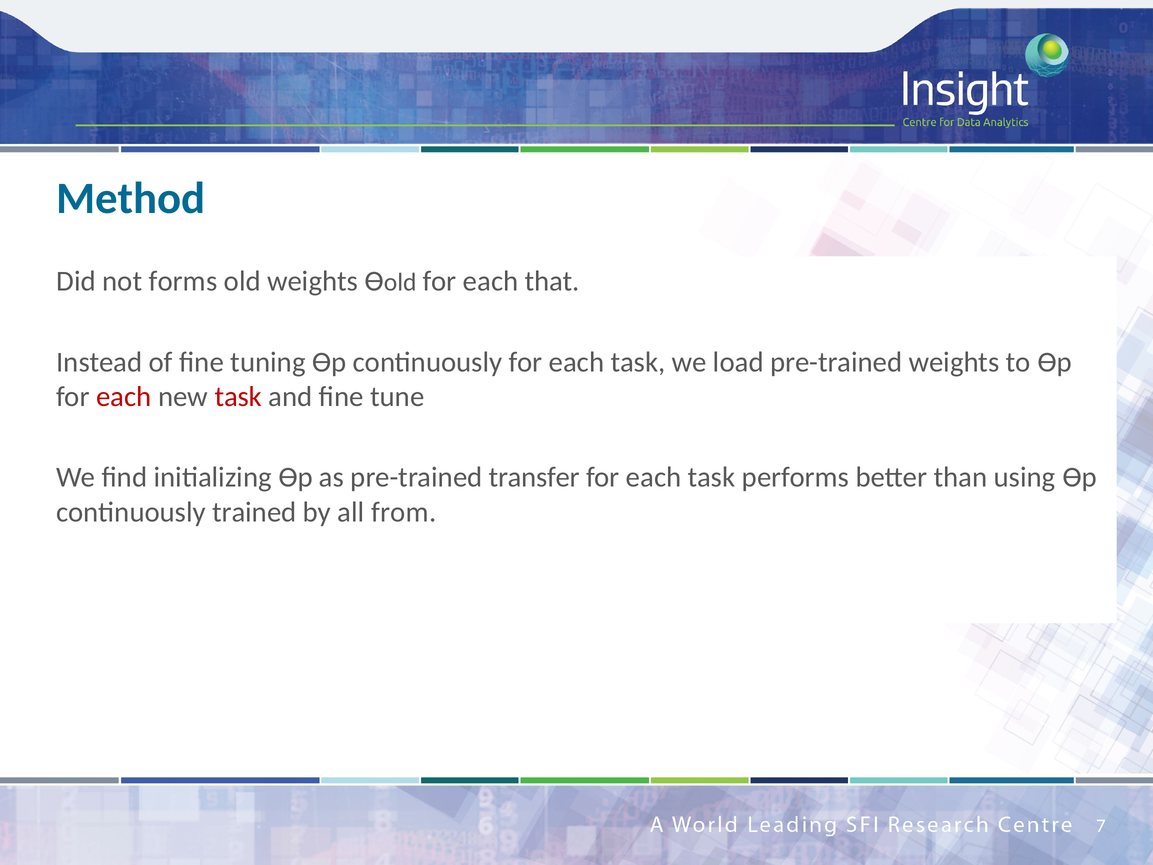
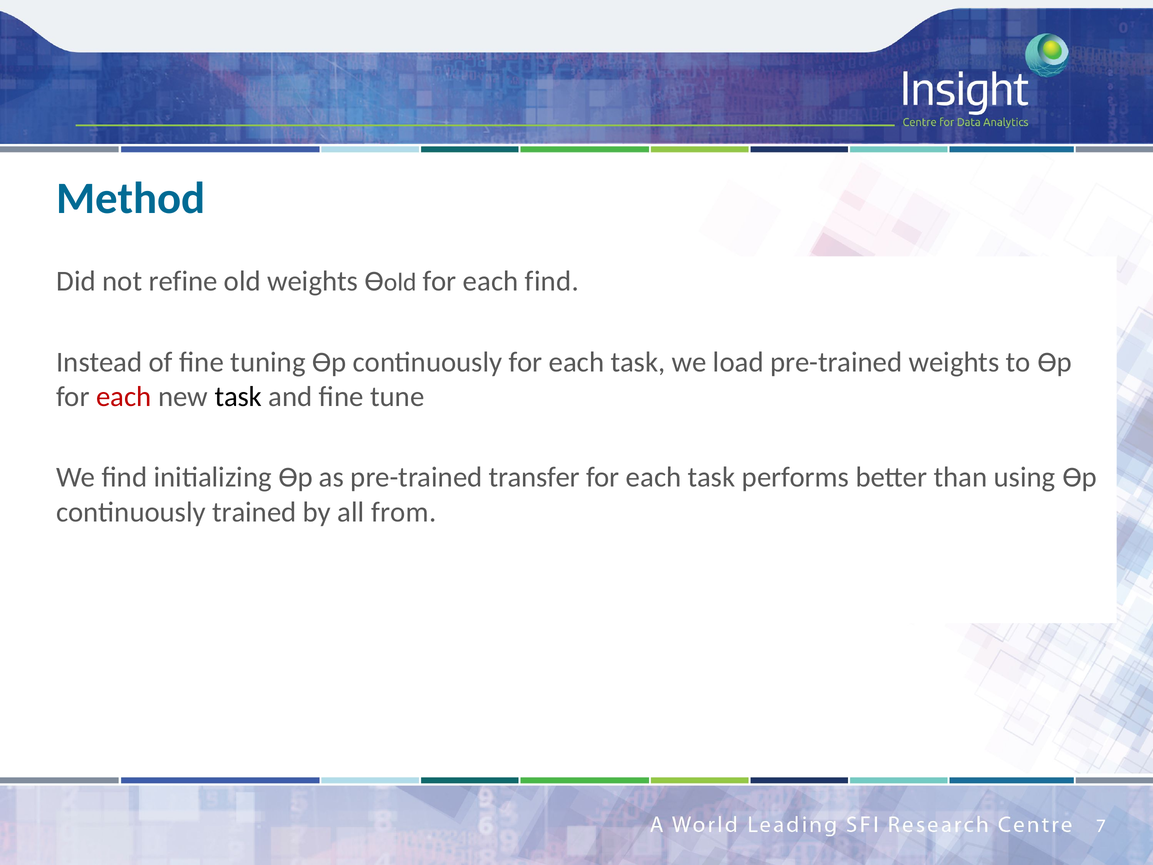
forms: forms -> refine
each that: that -> find
task at (238, 397) colour: red -> black
